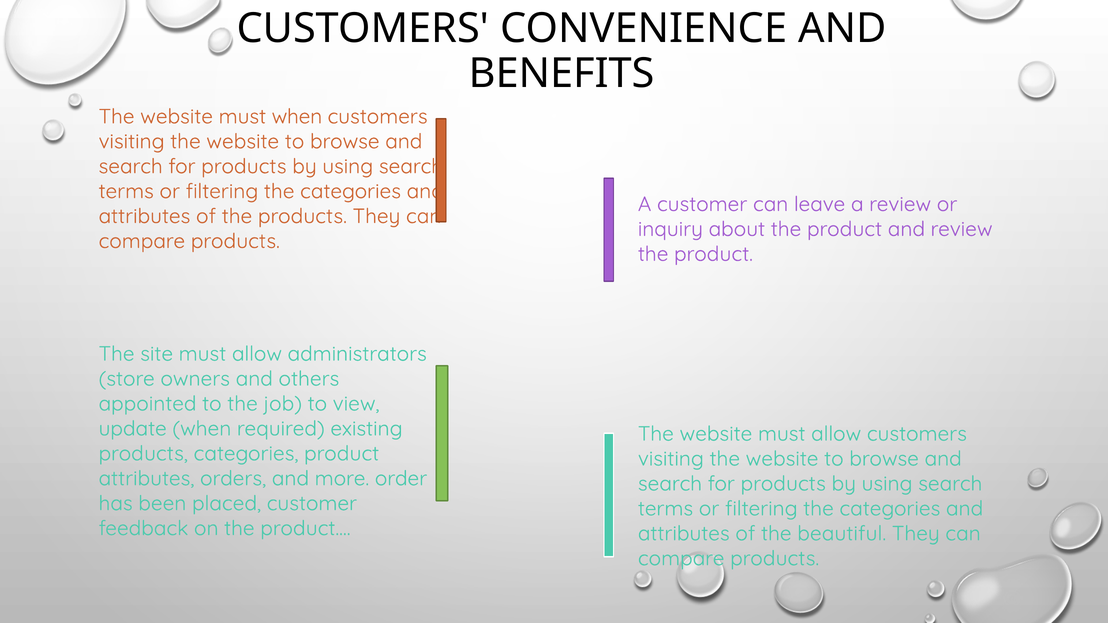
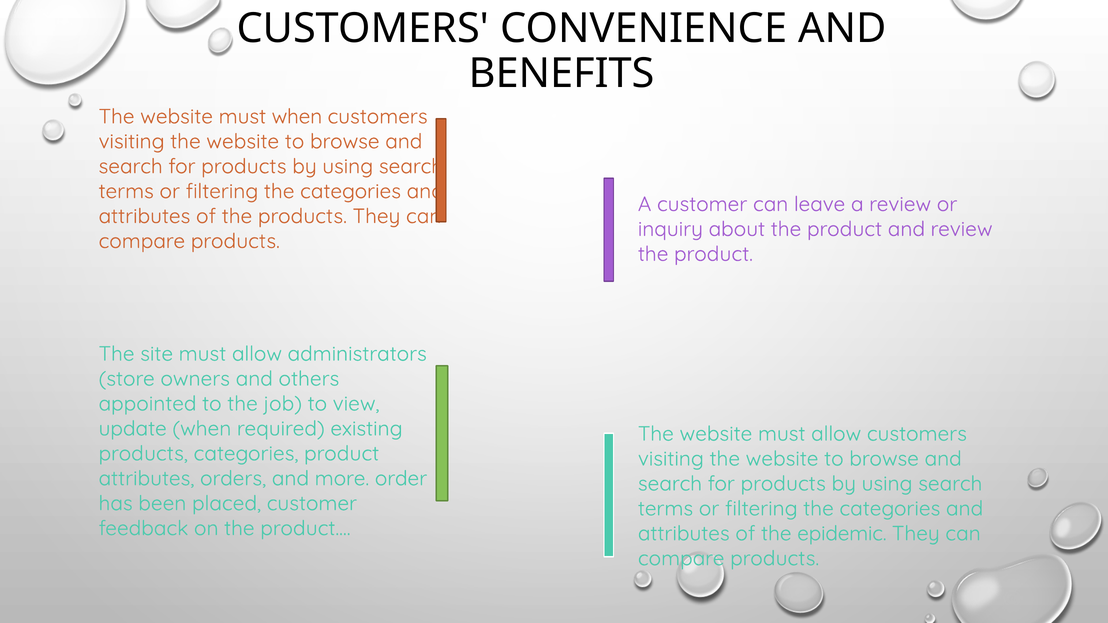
beautiful: beautiful -> epidemic
